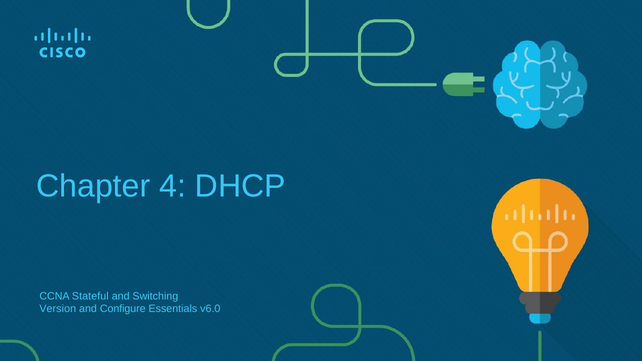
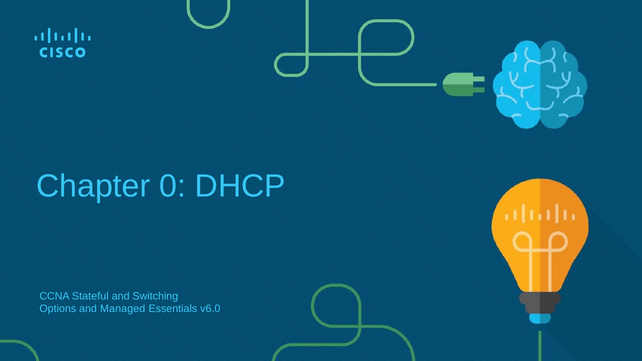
4: 4 -> 0
Version: Version -> Options
Configure: Configure -> Managed
